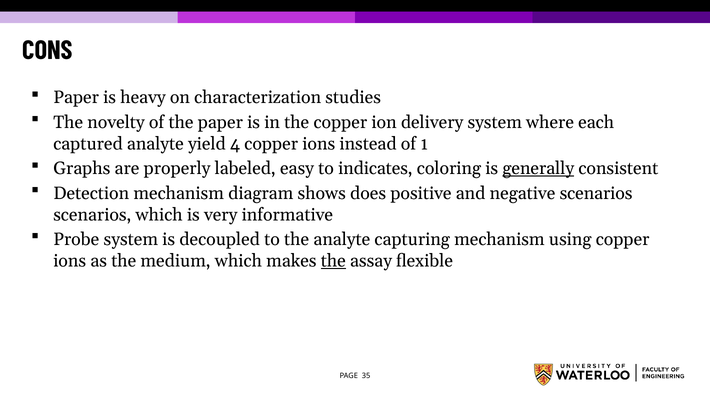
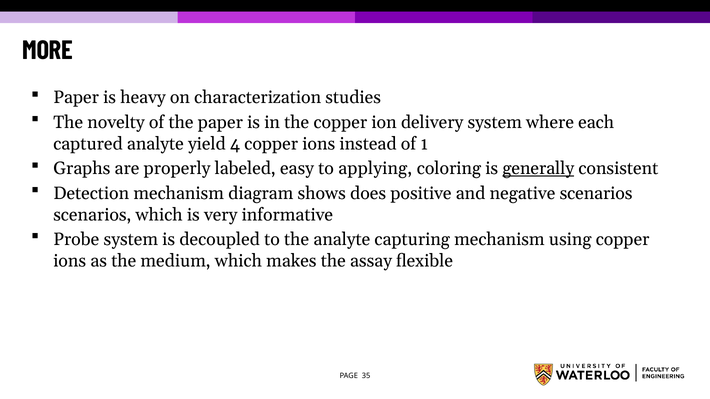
CONS: CONS -> MORE
indicates: indicates -> applying
the at (333, 261) underline: present -> none
